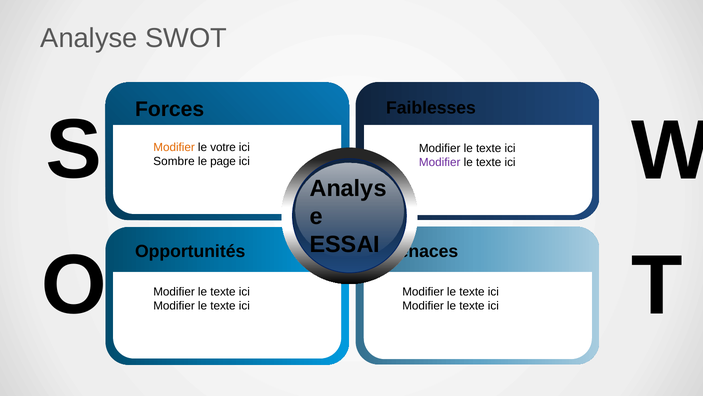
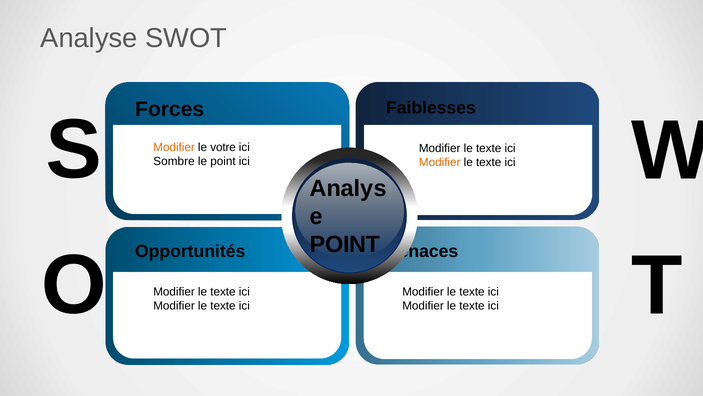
le page: page -> point
Modifier at (440, 162) colour: purple -> orange
ESSAI at (345, 244): ESSAI -> POINT
